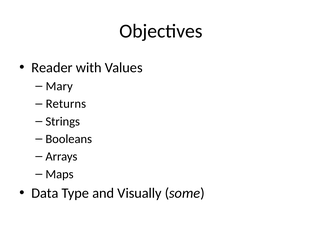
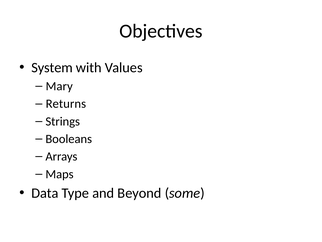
Reader: Reader -> System
Visually: Visually -> Beyond
